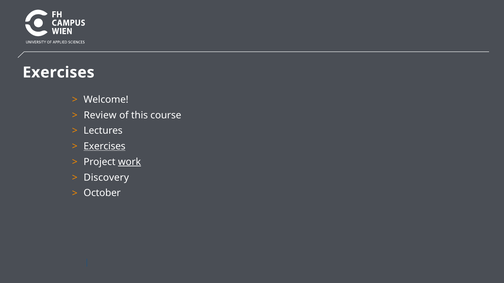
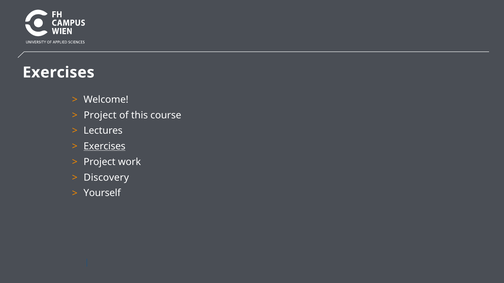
Review at (100, 115): Review -> Project
work underline: present -> none
October: October -> Yourself
